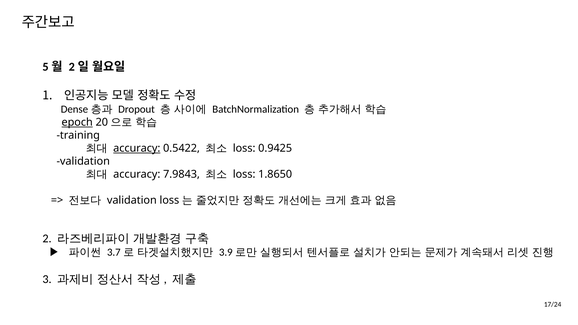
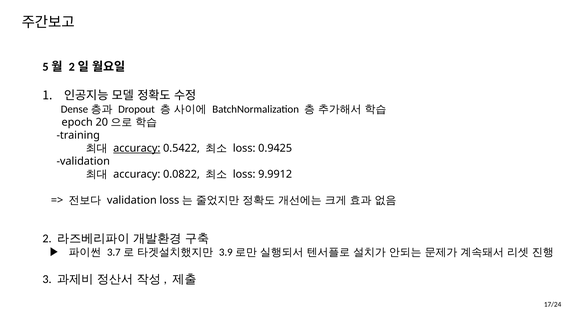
epoch underline: present -> none
7.9843: 7.9843 -> 0.0822
1.8650: 1.8650 -> 9.9912
